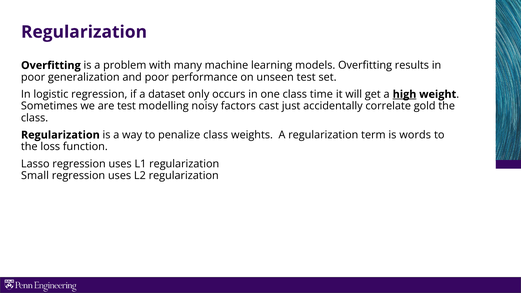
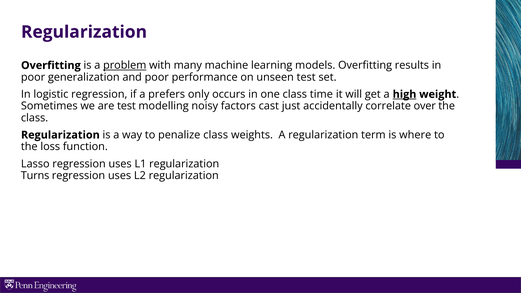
problem underline: none -> present
dataset: dataset -> prefers
gold: gold -> over
words: words -> where
Small: Small -> Turns
